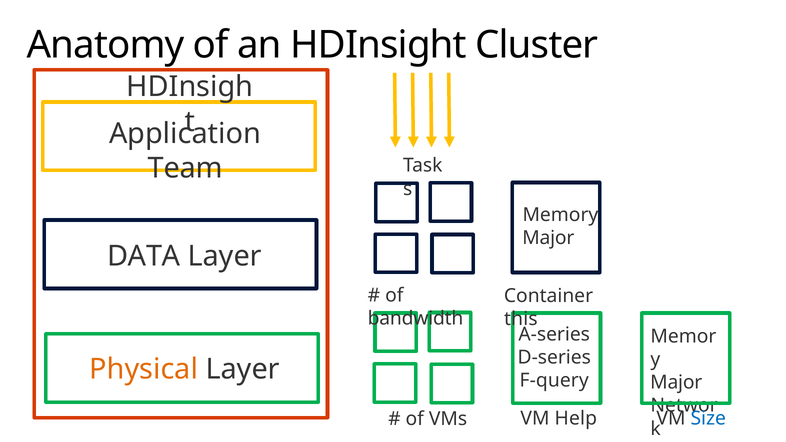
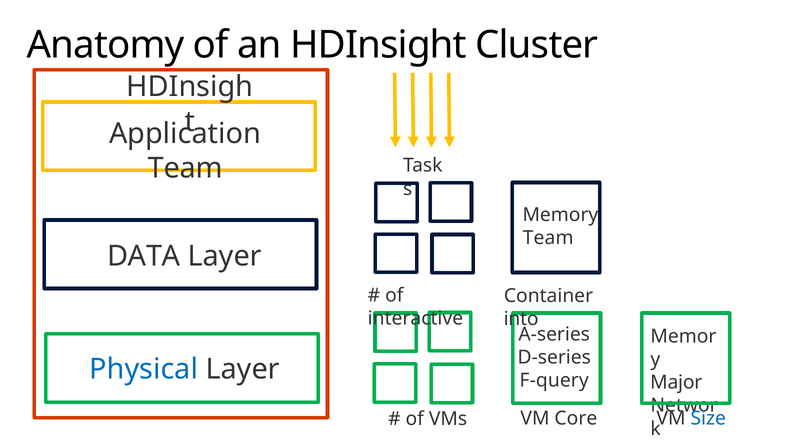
Major at (548, 238): Major -> Team
bandwidth: bandwidth -> interactive
this: this -> into
Physical colour: orange -> blue
Help: Help -> Core
